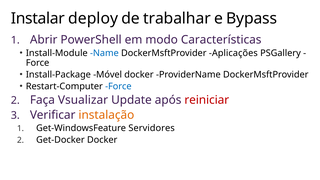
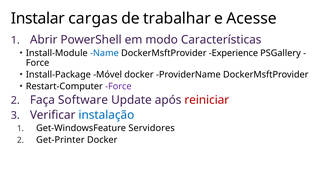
deploy: deploy -> cargas
Bypass: Bypass -> Acesse
Aplicações: Aplicações -> Experience
Force at (118, 86) colour: blue -> purple
Vsualizar: Vsualizar -> Software
instalação colour: orange -> blue
Get-Docker: Get-Docker -> Get-Printer
